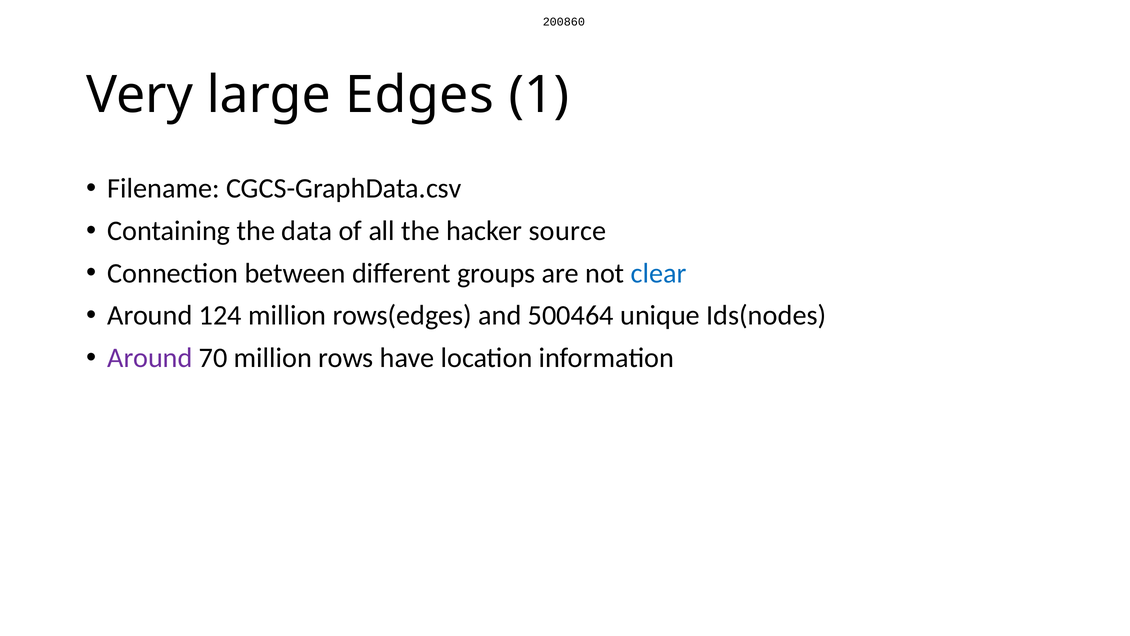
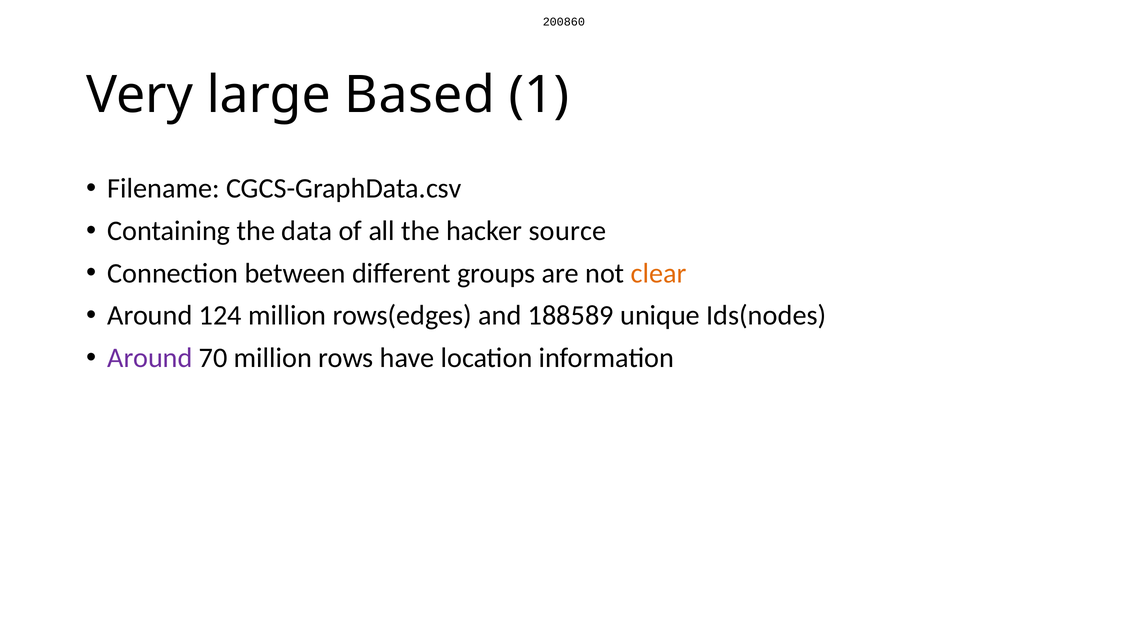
Edges: Edges -> Based
clear colour: blue -> orange
500464: 500464 -> 188589
